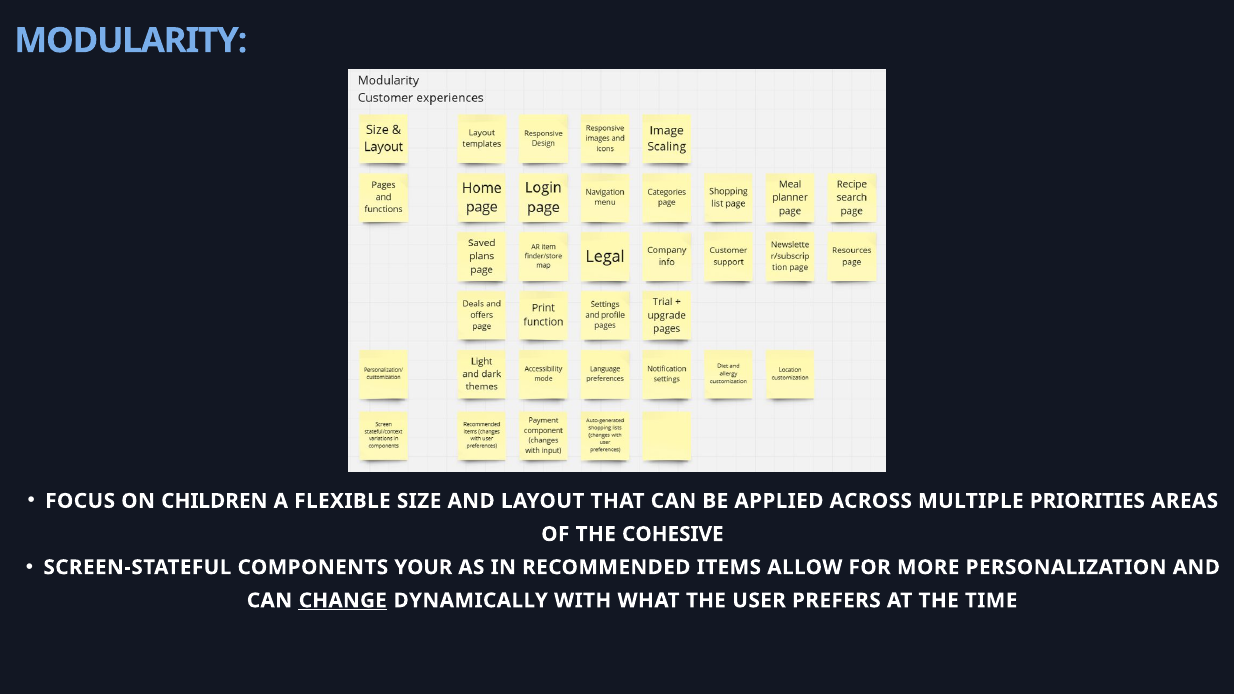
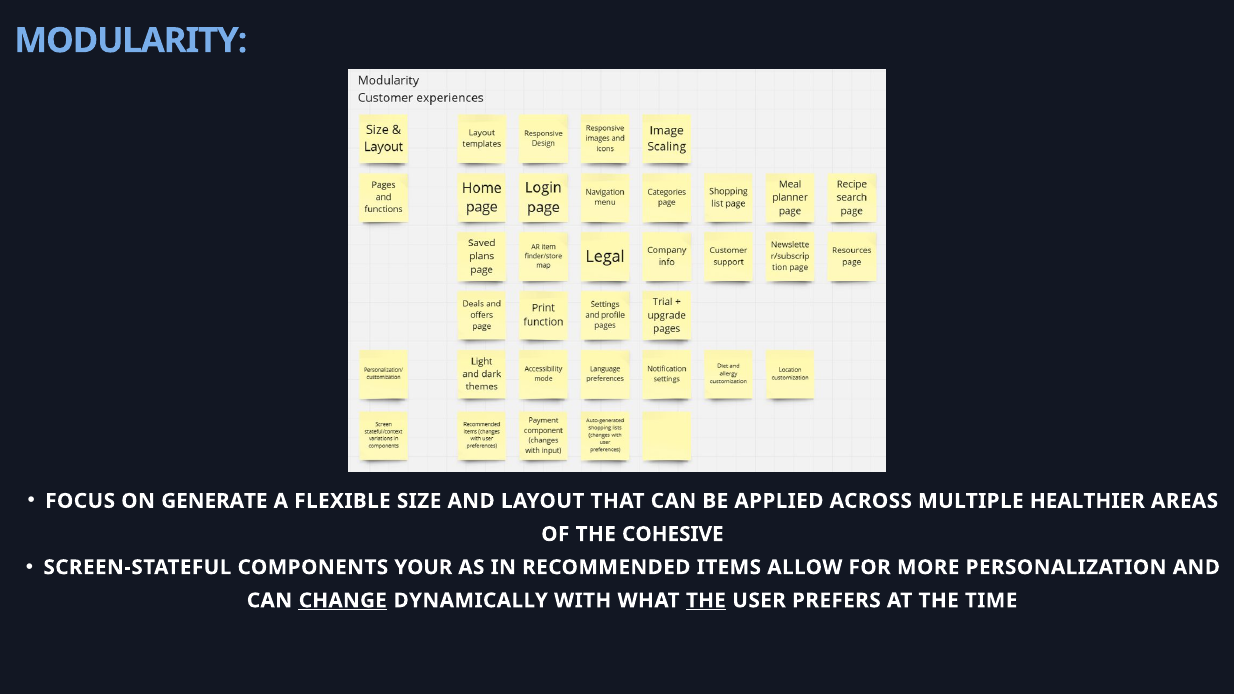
CHILDREN: CHILDREN -> GENERATE
PRIORITIES: PRIORITIES -> HEALTHIER
THE at (706, 601) underline: none -> present
